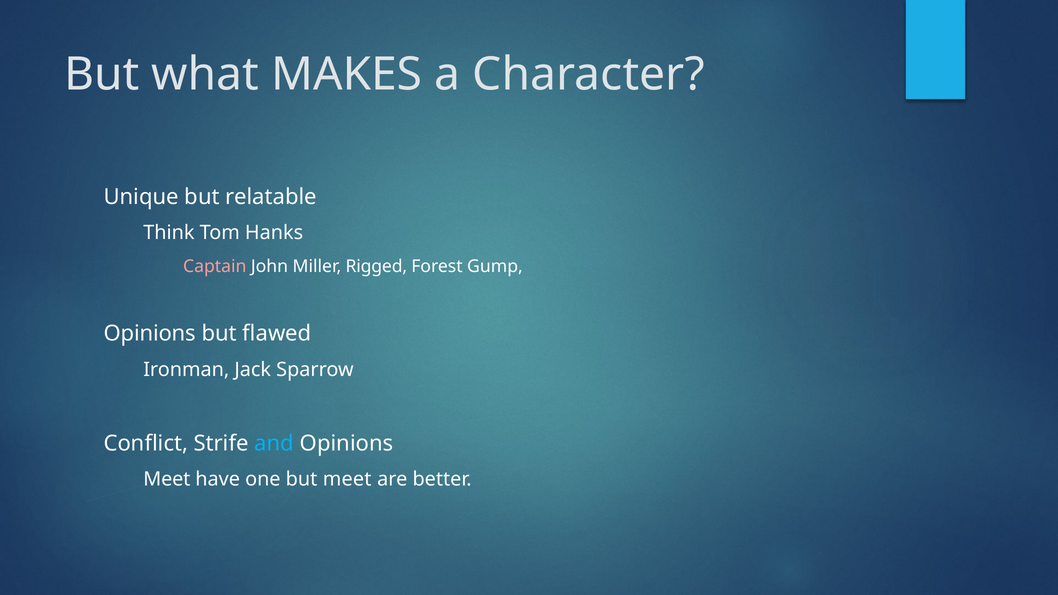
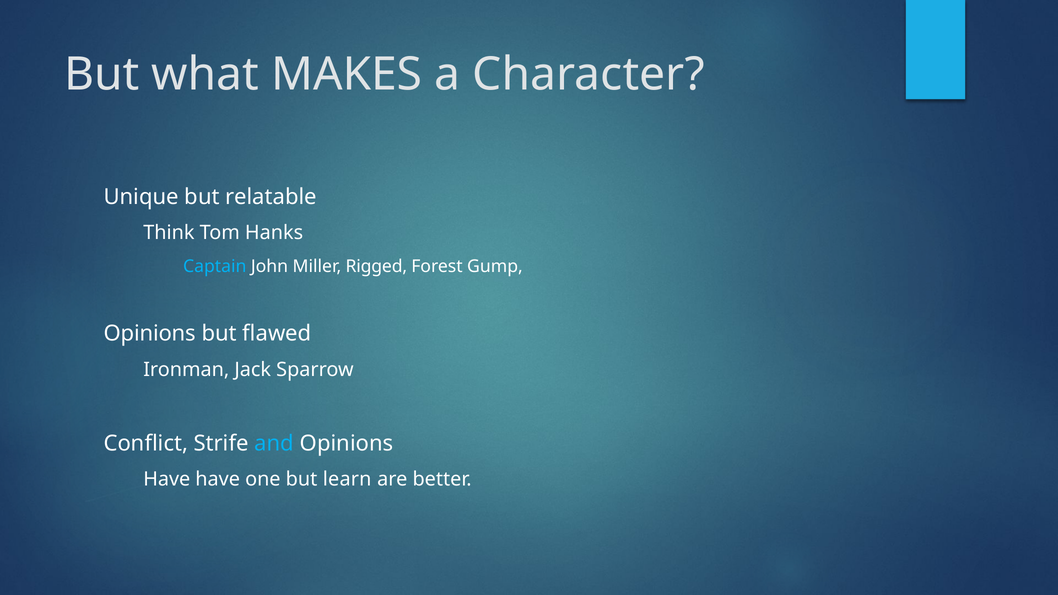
Captain colour: pink -> light blue
Meet at (167, 479): Meet -> Have
but meet: meet -> learn
